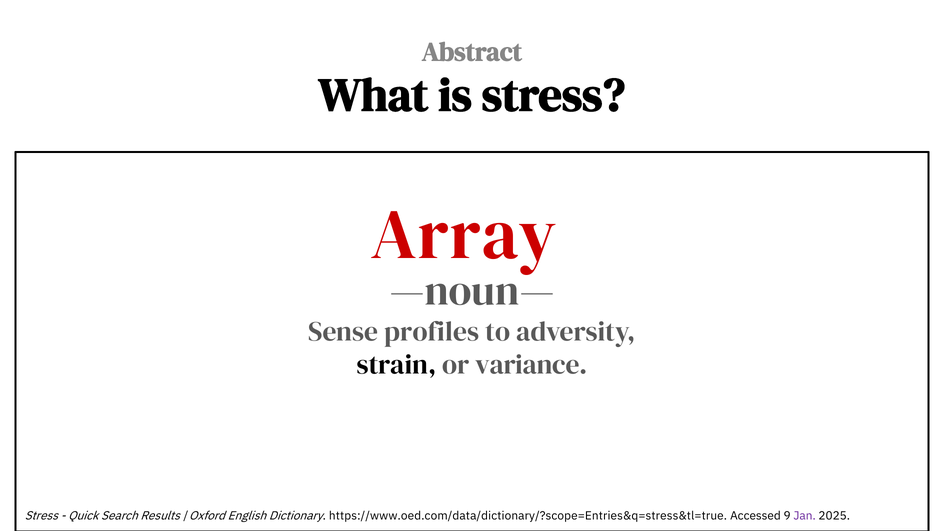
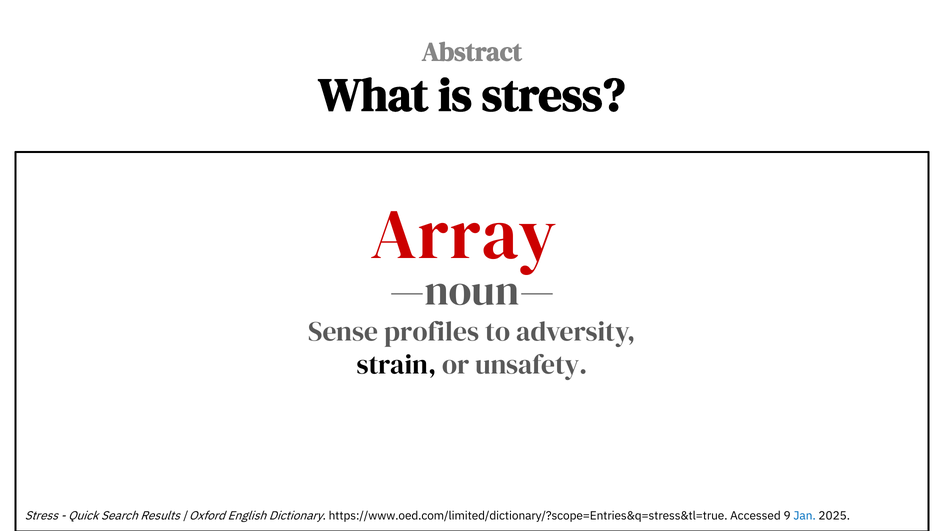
variance: variance -> unsafety
https://www.oed.com/data/dictionary/?scope=Entries&q=stress&tl=true: https://www.oed.com/data/dictionary/?scope=Entries&q=stress&tl=true -> https://www.oed.com/limited/dictionary/?scope=Entries&q=stress&tl=true
Jan colour: purple -> blue
